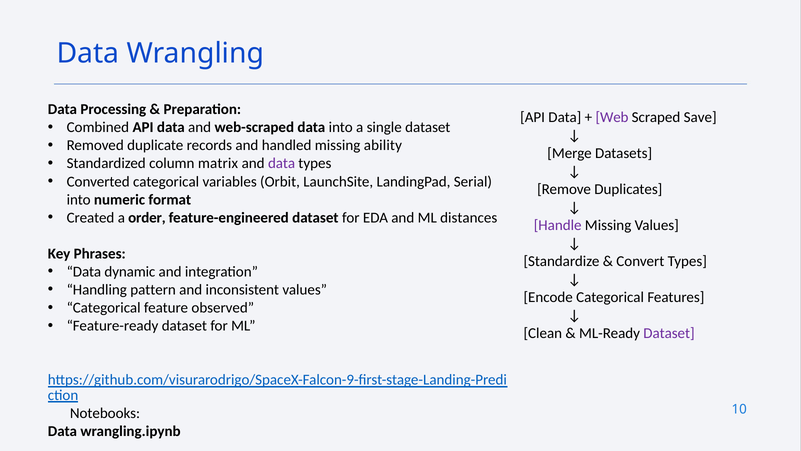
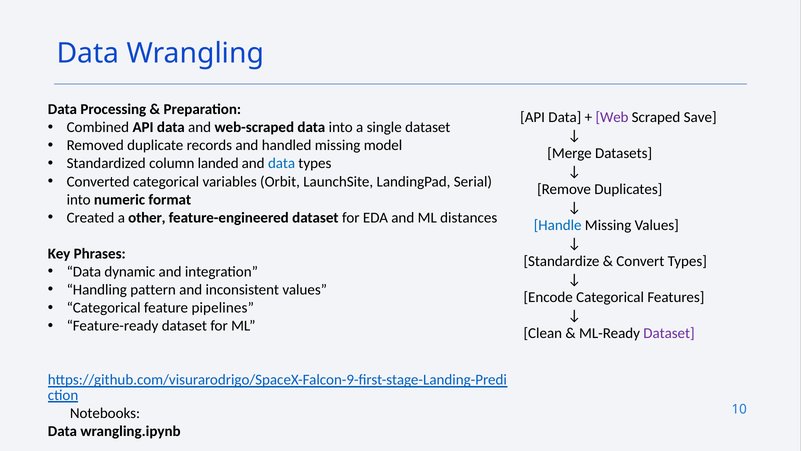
ability: ability -> model
matrix: matrix -> landed
data at (282, 163) colour: purple -> blue
order: order -> other
Handle colour: purple -> blue
observed: observed -> pipelines
